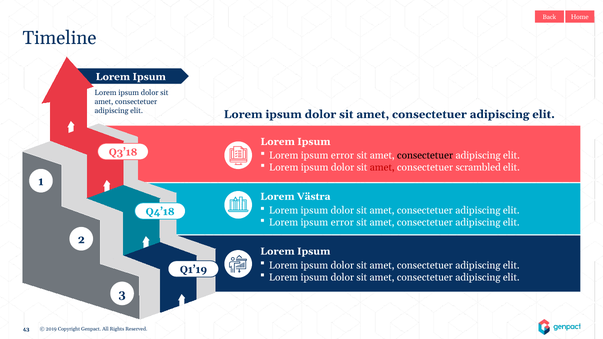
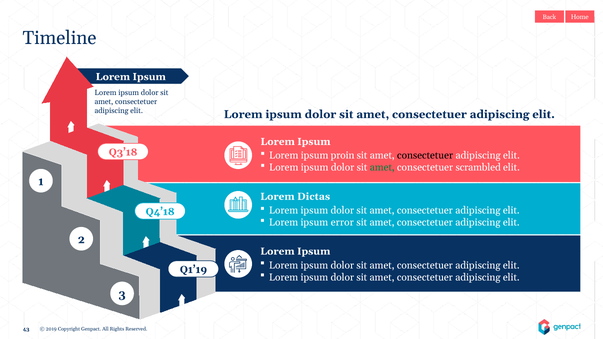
error at (342, 156): error -> proin
amet at (382, 168) colour: red -> green
Västra: Västra -> Dictas
